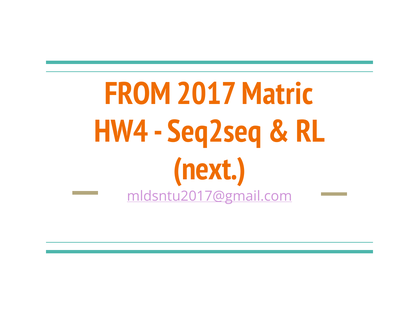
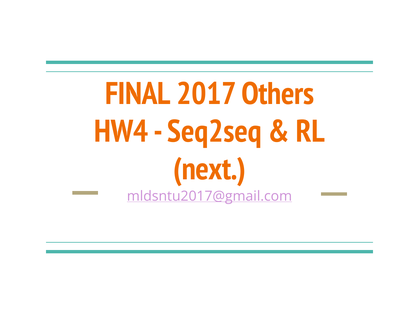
FROM: FROM -> FINAL
Matric: Matric -> Others
